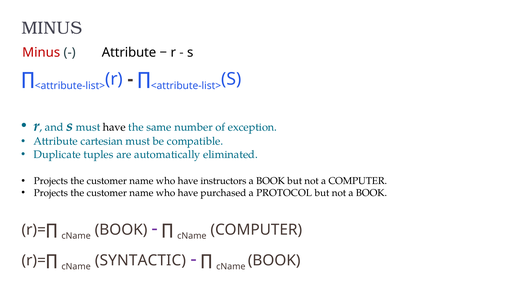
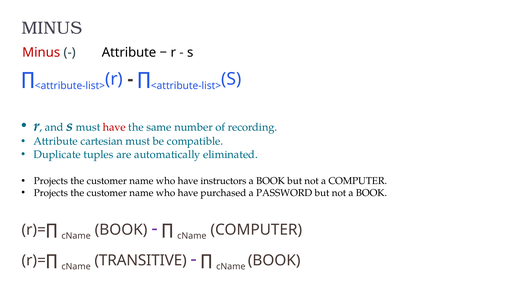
have at (114, 128) colour: black -> red
exception: exception -> recording
PROTOCOL: PROTOCOL -> PASSWORD
SYNTACTIC: SYNTACTIC -> TRANSITIVE
